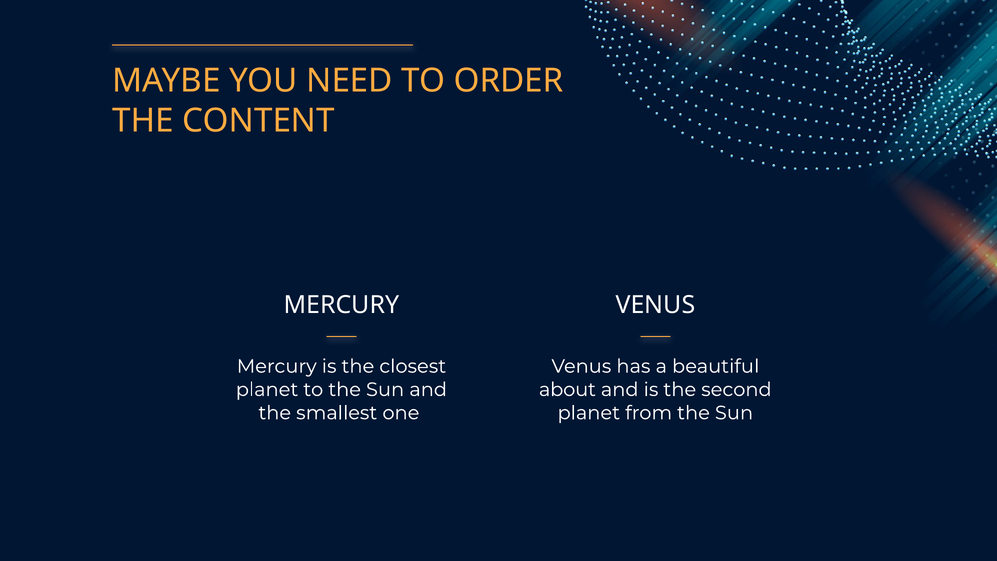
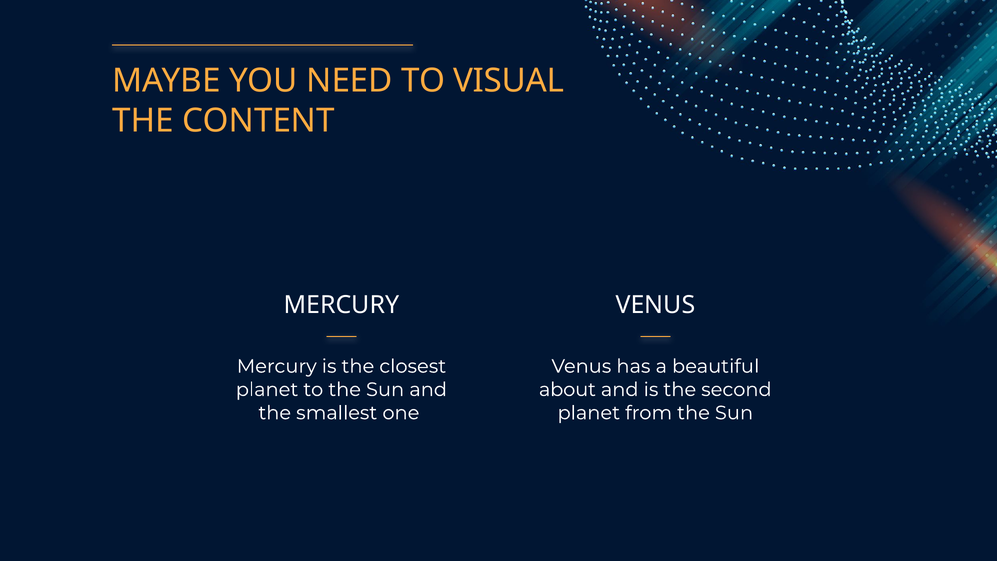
ORDER: ORDER -> VISUAL
